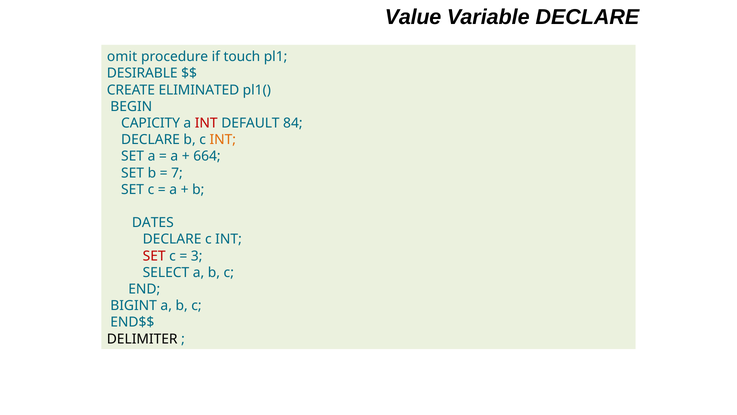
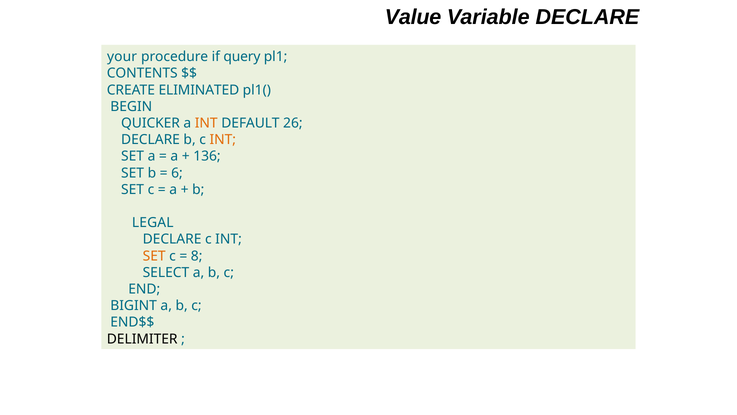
omit: omit -> your
touch: touch -> query
DESIRABLE: DESIRABLE -> CONTENTS
CAPICITY: CAPICITY -> QUICKER
INT at (206, 123) colour: red -> orange
84: 84 -> 26
664: 664 -> 136
7: 7 -> 6
DATES: DATES -> LEGAL
SET at (154, 256) colour: red -> orange
3: 3 -> 8
